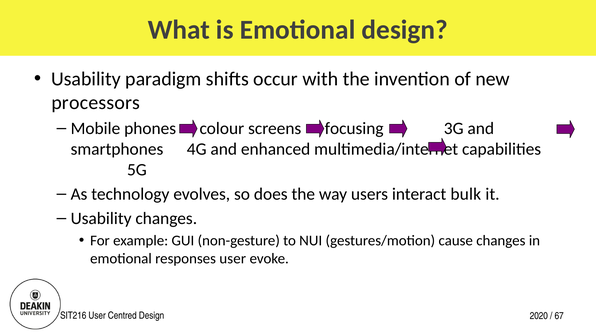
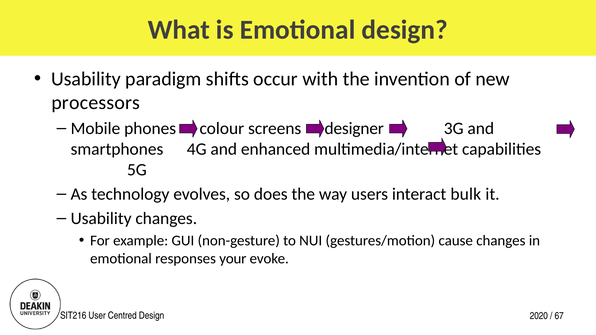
focusing: focusing -> designer
responses user: user -> your
